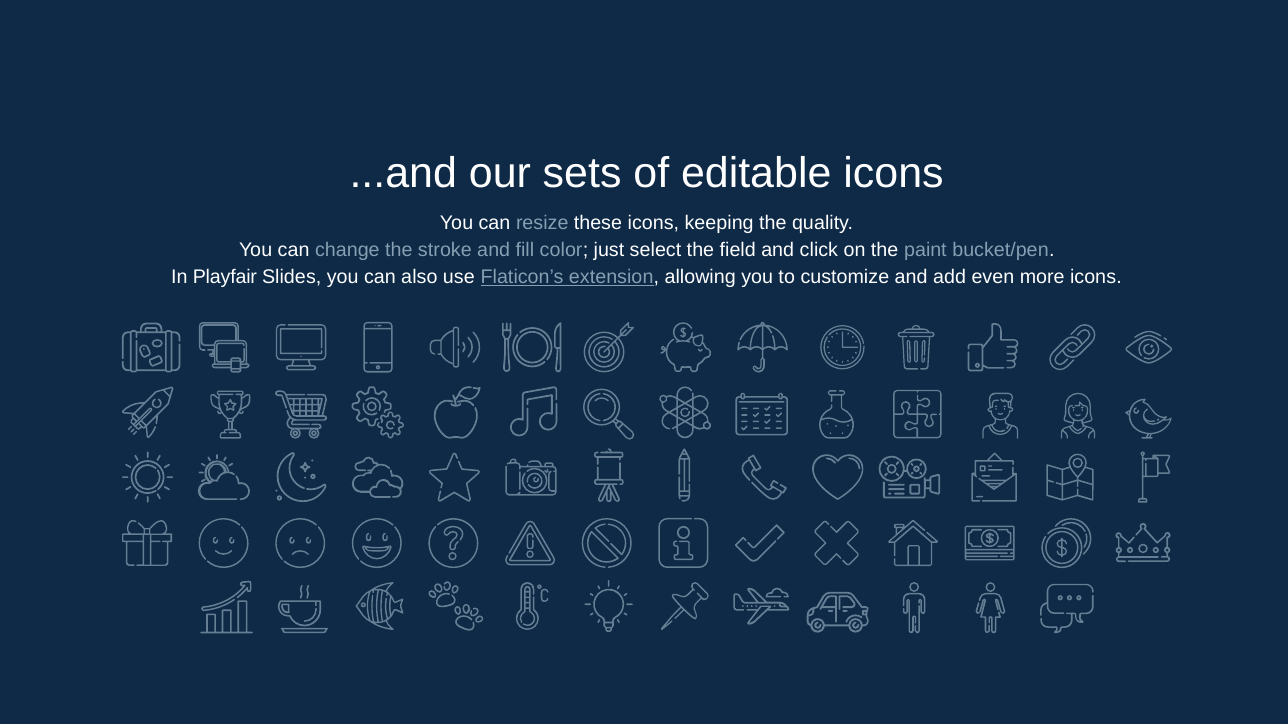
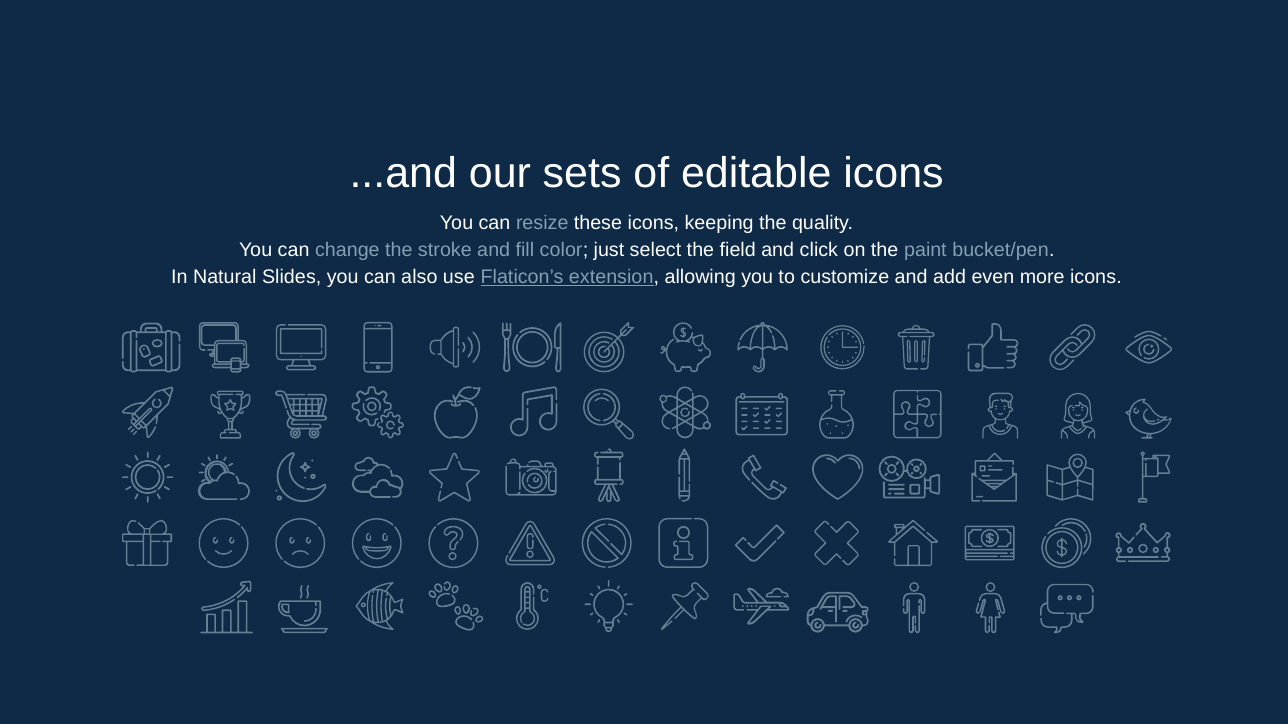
Playfair: Playfair -> Natural
